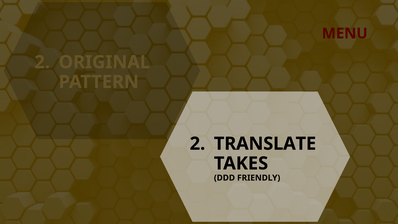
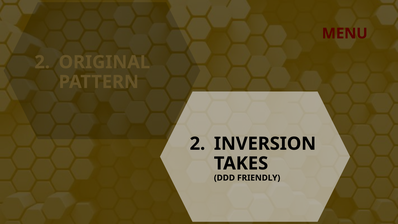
TRANSLATE: TRANSLATE -> INVERSION
